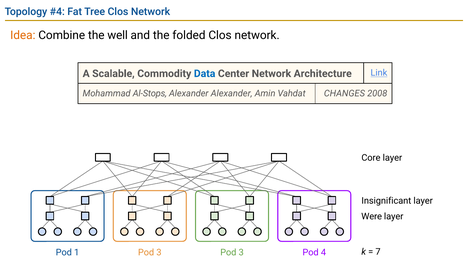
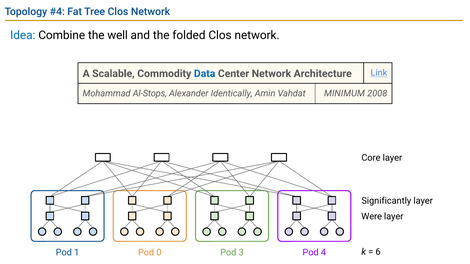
Idea colour: orange -> blue
Alexander Alexander: Alexander -> Identically
CHANGES: CHANGES -> MINIMUM
Insignificant: Insignificant -> Significantly
7: 7 -> 6
1 Pod 3: 3 -> 0
